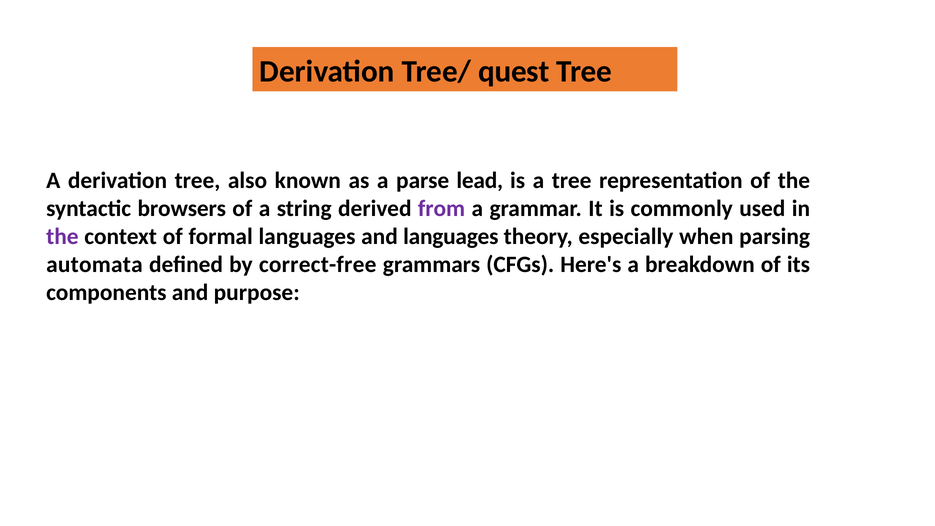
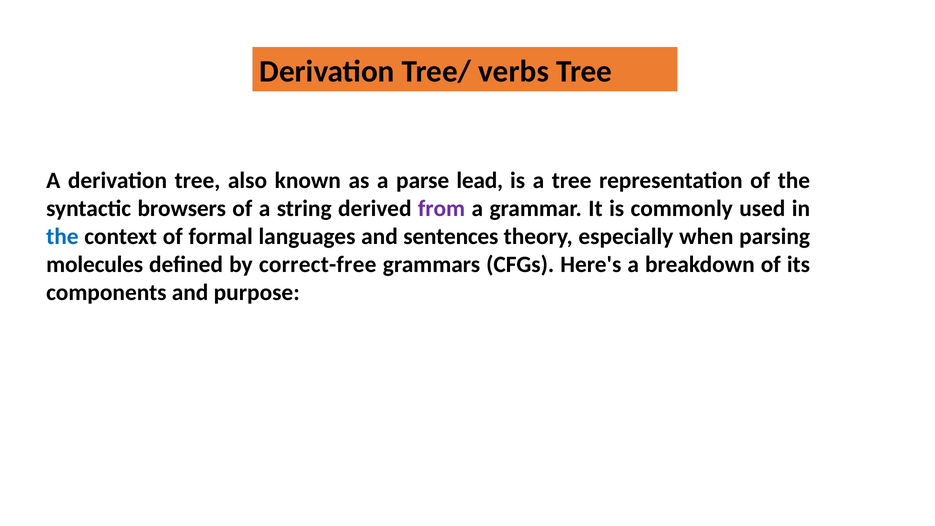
quest: quest -> verbs
the at (62, 237) colour: purple -> blue
and languages: languages -> sentences
automata: automata -> molecules
